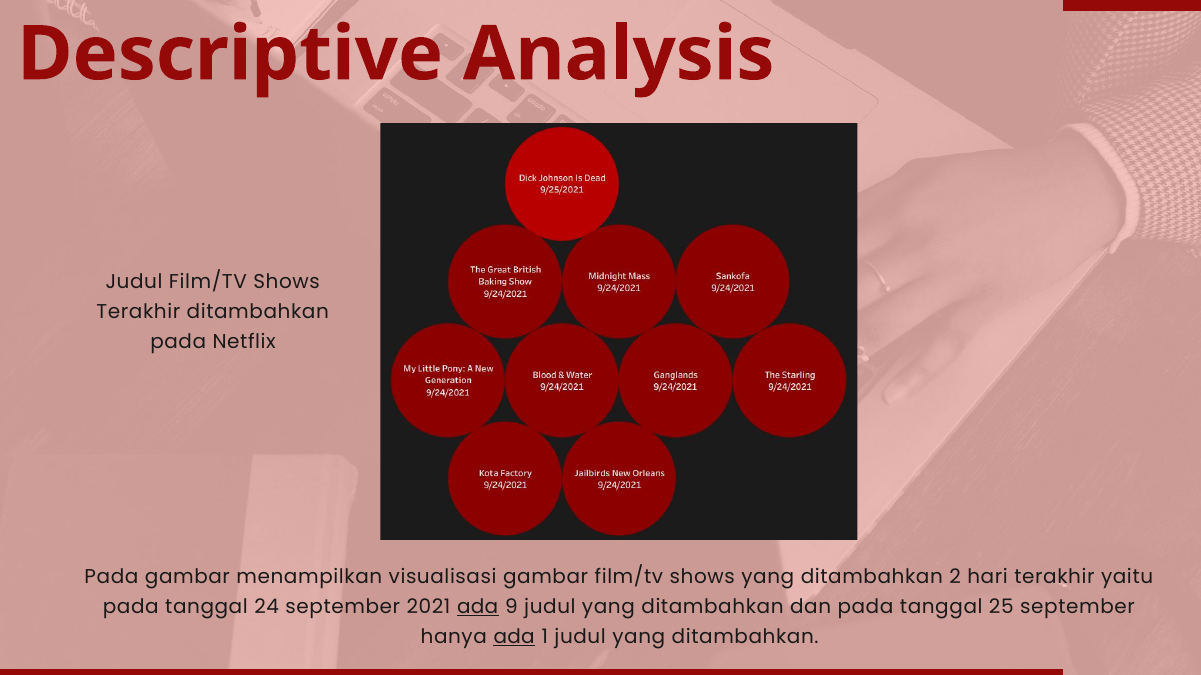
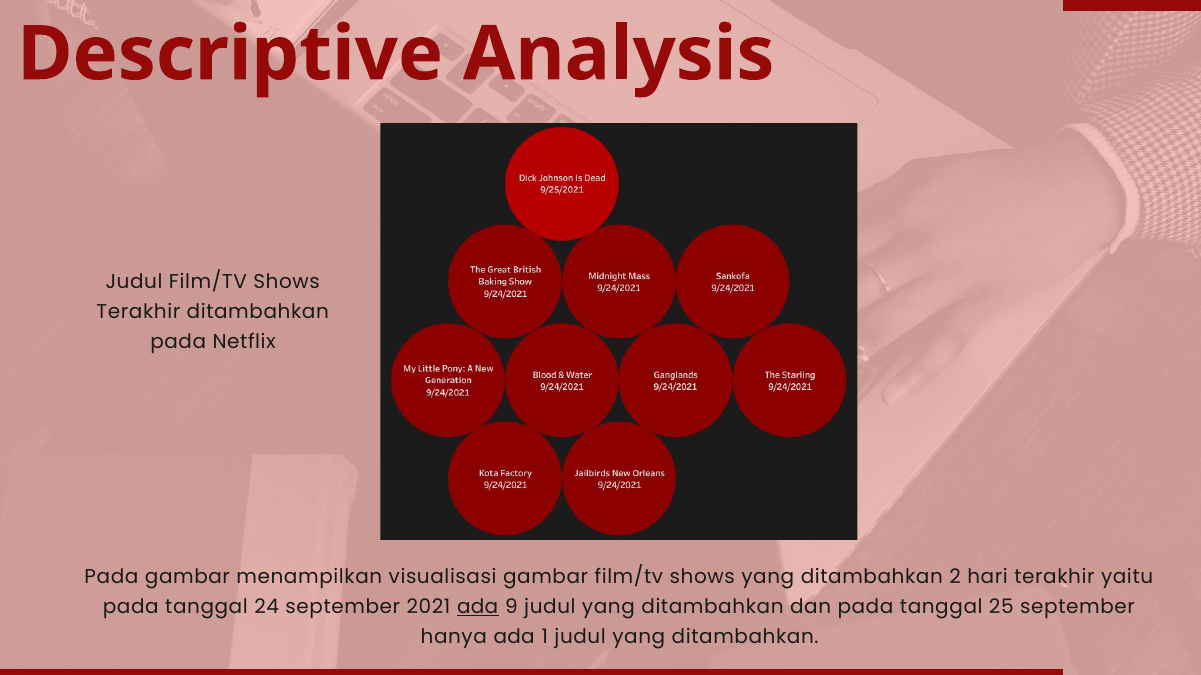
ada at (514, 637) underline: present -> none
